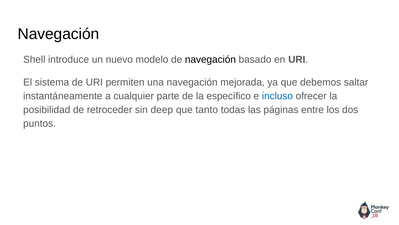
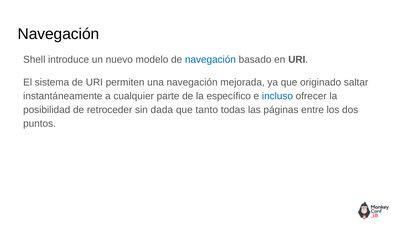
navegación at (210, 59) colour: black -> blue
debemos: debemos -> originado
deep: deep -> dada
